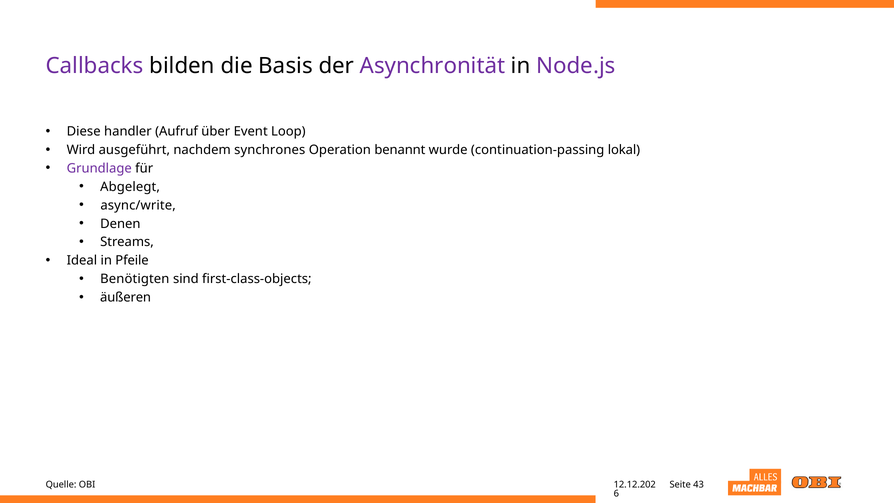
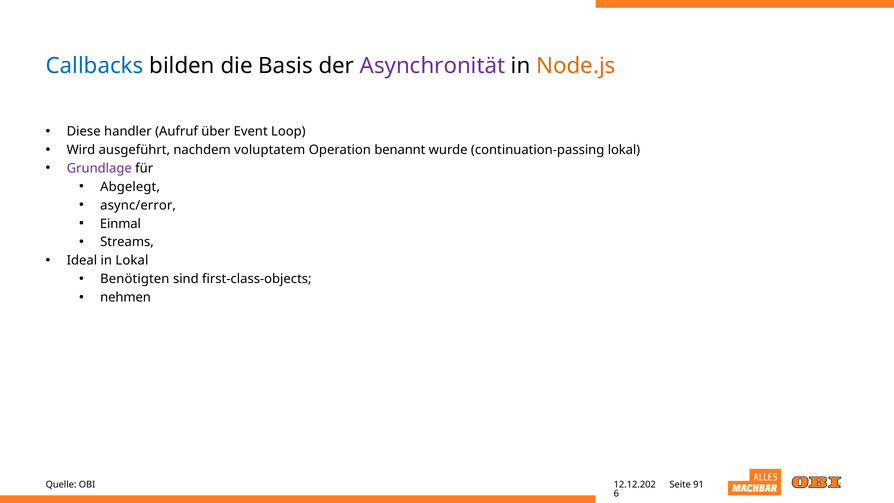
Callbacks colour: purple -> blue
Node.js colour: purple -> orange
synchrones: synchrones -> voluptatem
async/write: async/write -> async/error
Denen: Denen -> Einmal
in Pfeile: Pfeile -> Lokal
äußeren: äußeren -> nehmen
43: 43 -> 91
